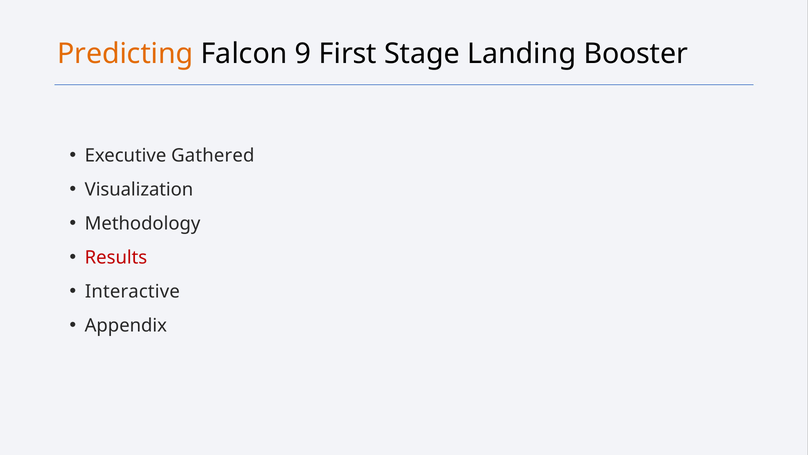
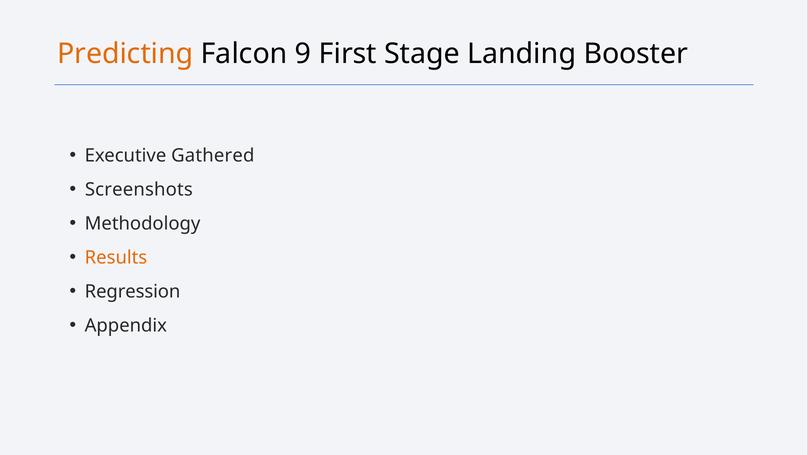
Visualization: Visualization -> Screenshots
Results colour: red -> orange
Interactive: Interactive -> Regression
